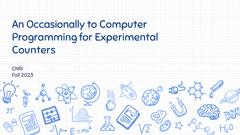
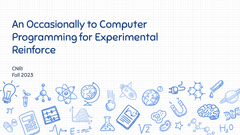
Counters: Counters -> Reinforce
